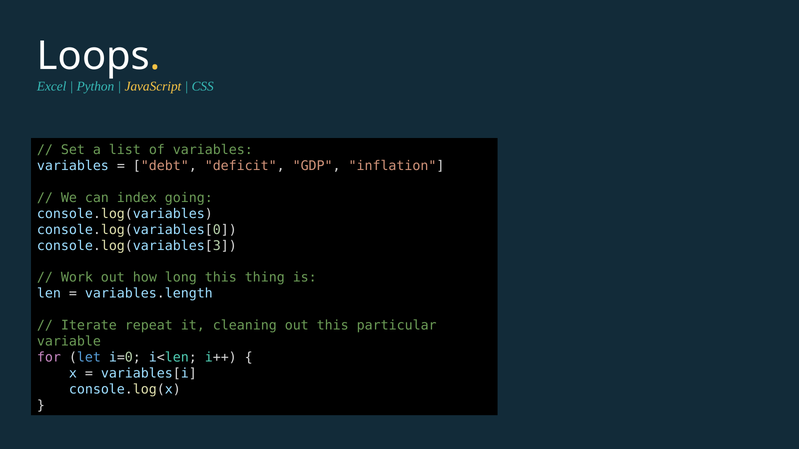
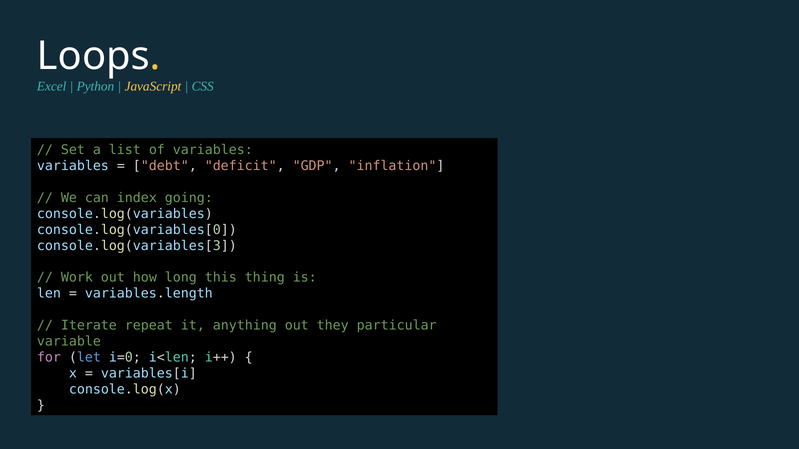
cleaning: cleaning -> anything
out this: this -> they
